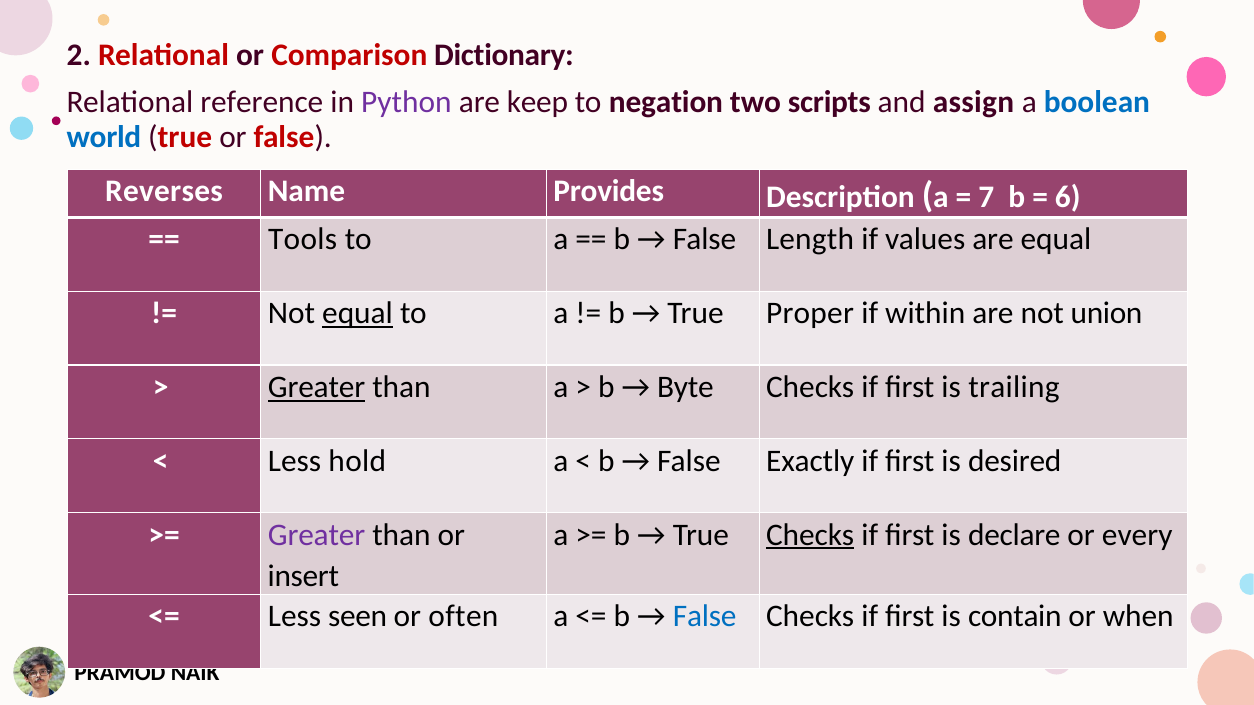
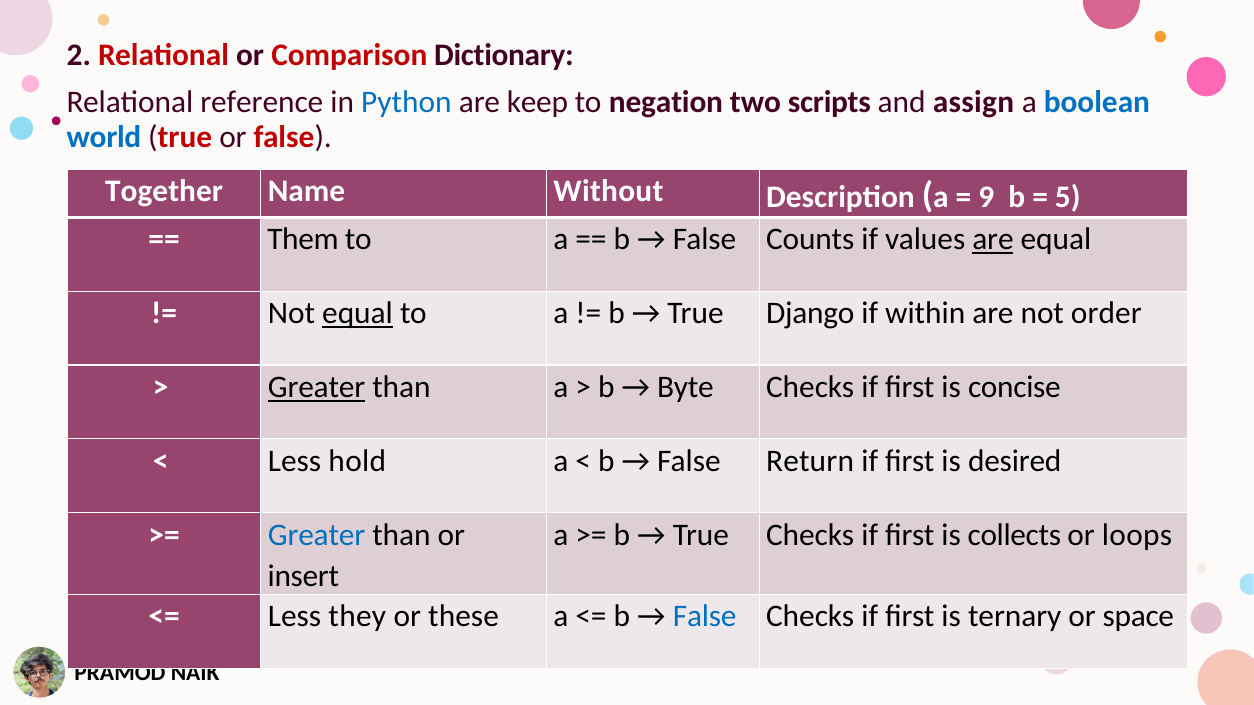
Python colour: purple -> blue
Reverses: Reverses -> Together
Provides: Provides -> Without
7: 7 -> 9
6: 6 -> 5
Tools: Tools -> Them
Length: Length -> Counts
are at (993, 239) underline: none -> present
Proper: Proper -> Django
union: union -> order
trailing: trailing -> concise
Exactly: Exactly -> Return
Greater at (317, 535) colour: purple -> blue
Checks at (810, 535) underline: present -> none
declare: declare -> collects
every: every -> loops
seen: seen -> they
often: often -> these
contain: contain -> ternary
when: when -> space
